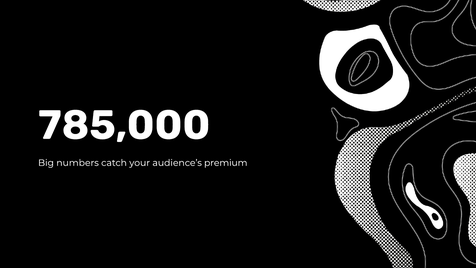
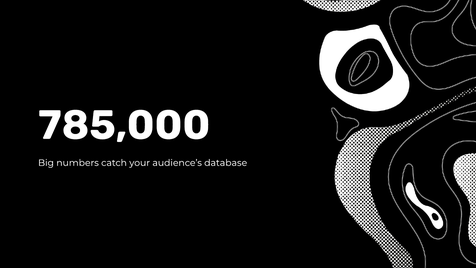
premium: premium -> database
